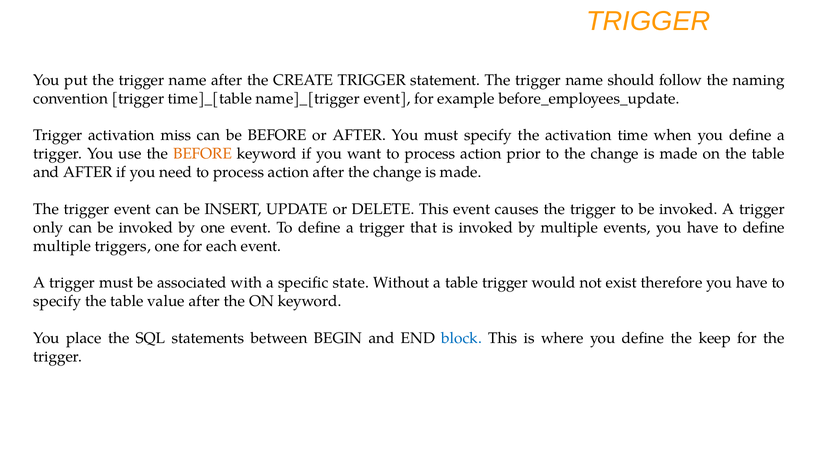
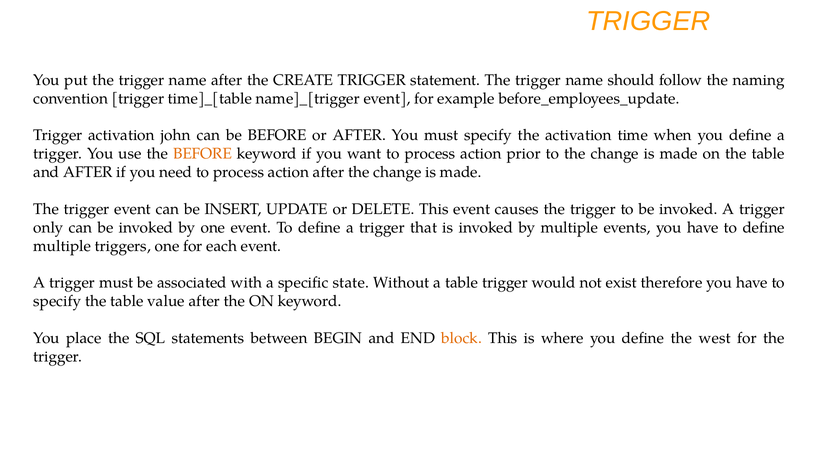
miss: miss -> john
block colour: blue -> orange
keep: keep -> west
